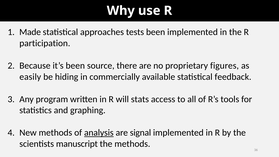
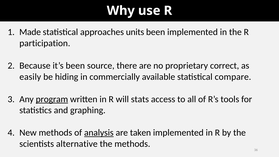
tests: tests -> units
figures: figures -> correct
feedback: feedback -> compare
program underline: none -> present
signal: signal -> taken
manuscript: manuscript -> alternative
